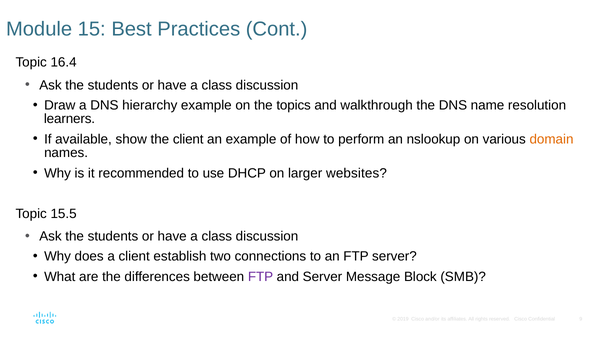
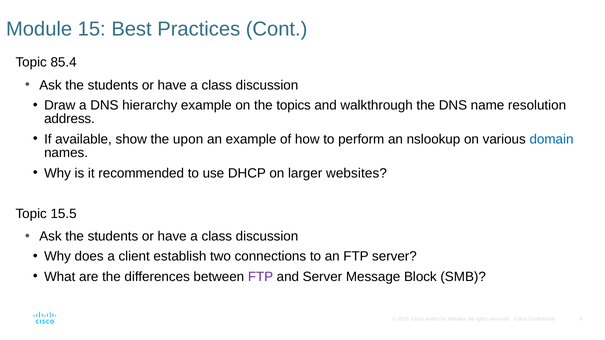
16.4: 16.4 -> 85.4
learners: learners -> address
the client: client -> upon
domain colour: orange -> blue
